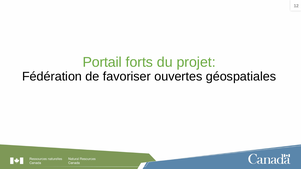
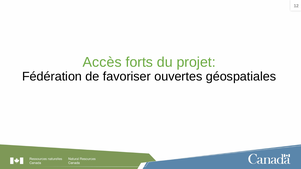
Portail: Portail -> Accès
